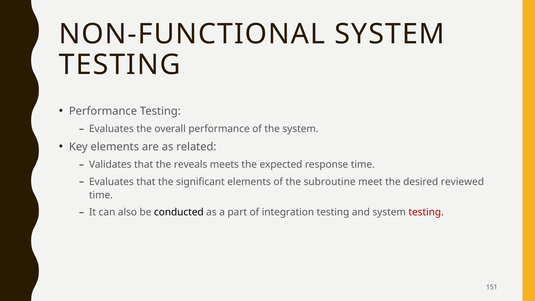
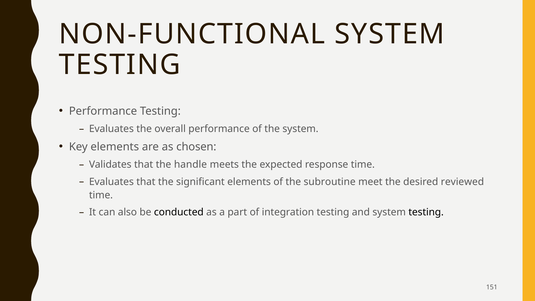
related: related -> chosen
reveals: reveals -> handle
testing at (426, 212) colour: red -> black
